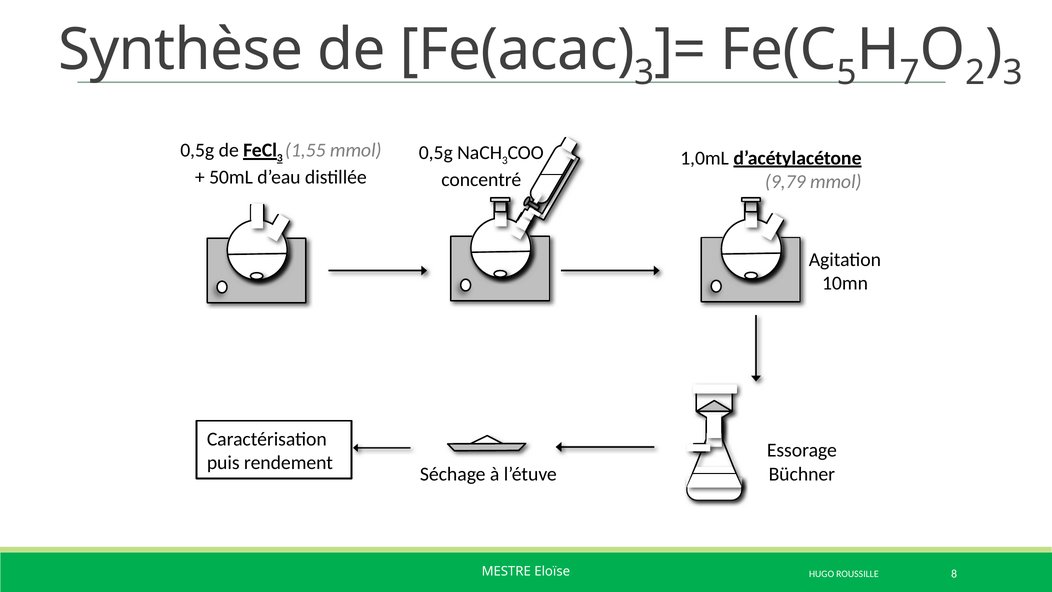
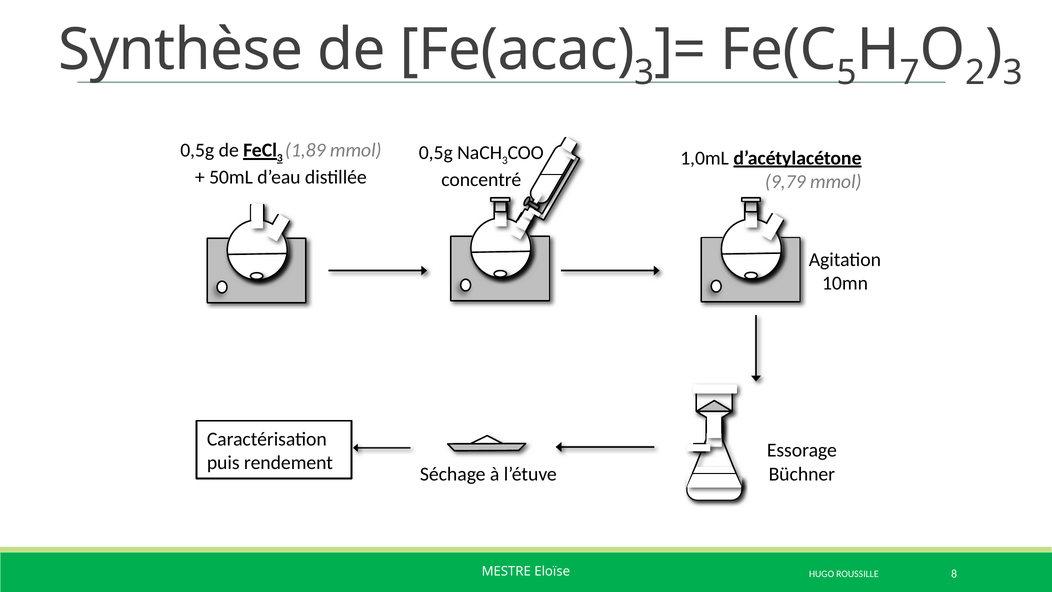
1,55: 1,55 -> 1,89
